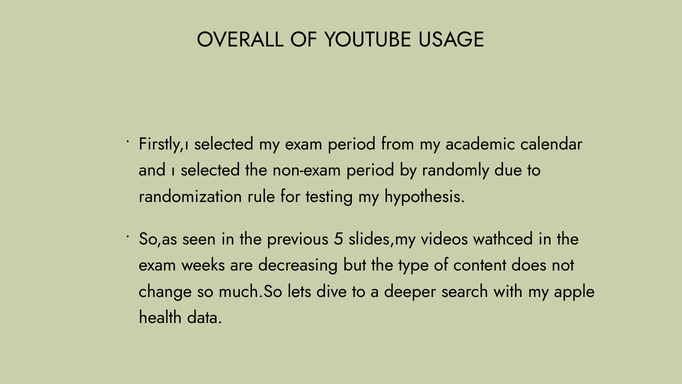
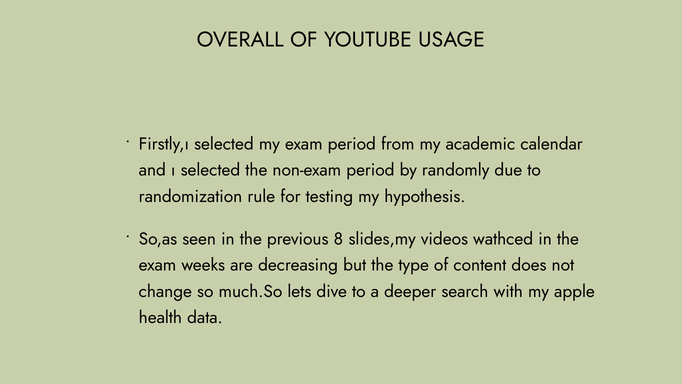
5: 5 -> 8
